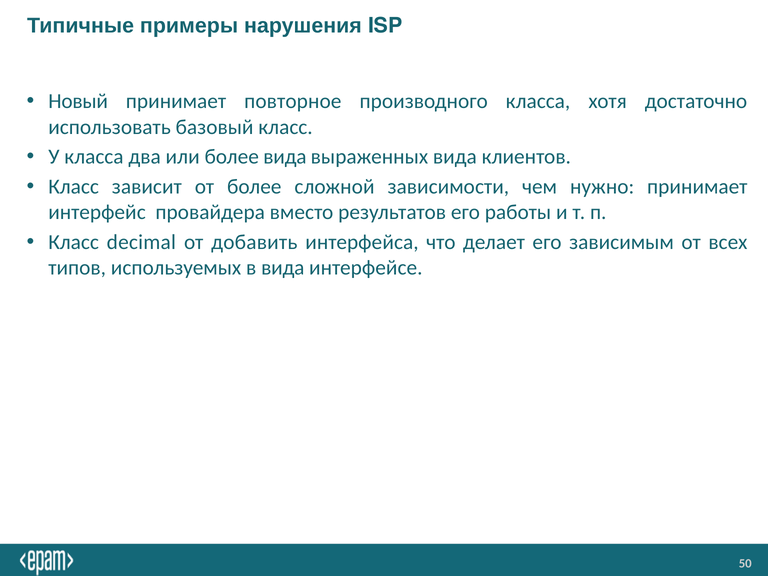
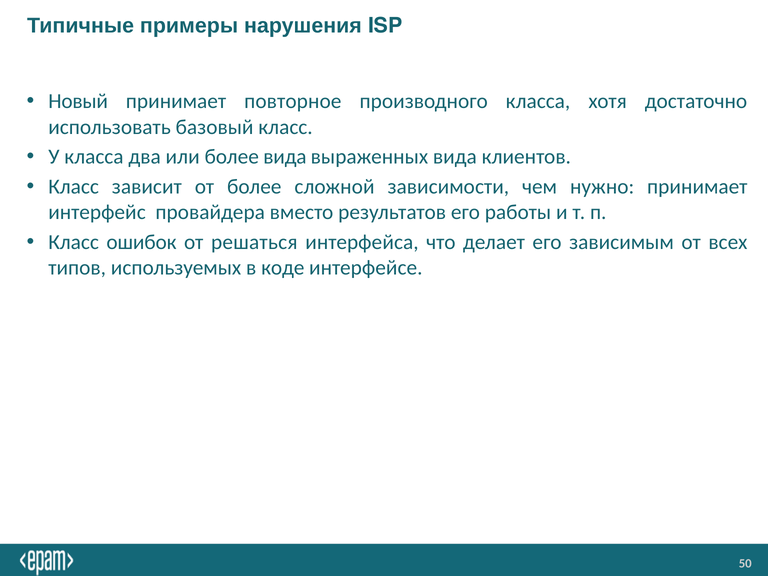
decimal: decimal -> ошибок
добавить: добавить -> решаться
в вида: вида -> коде
